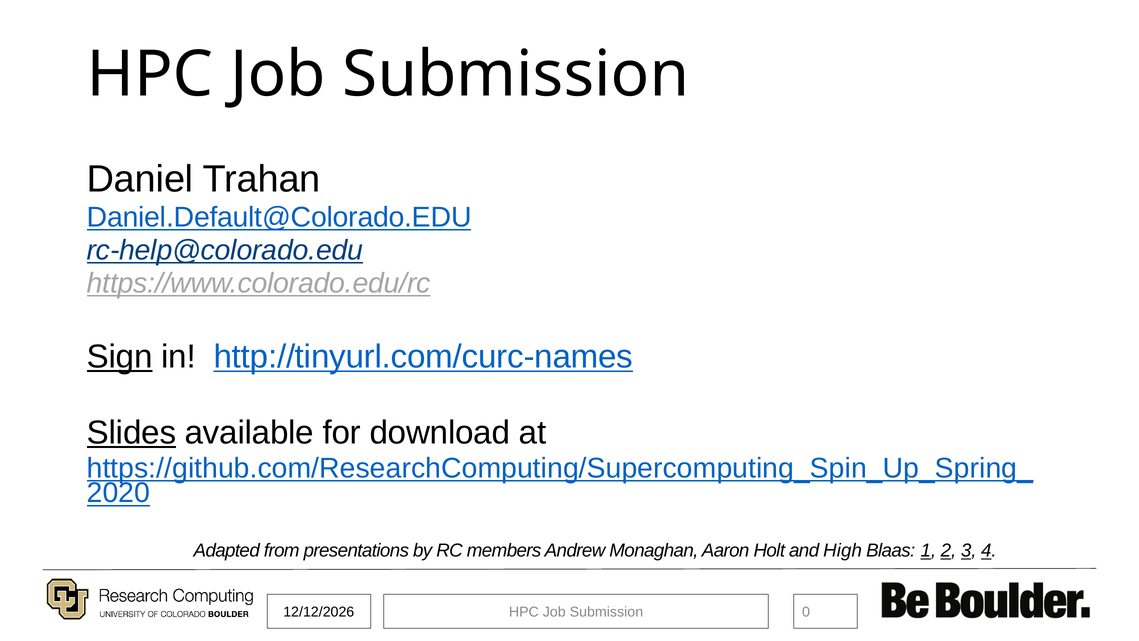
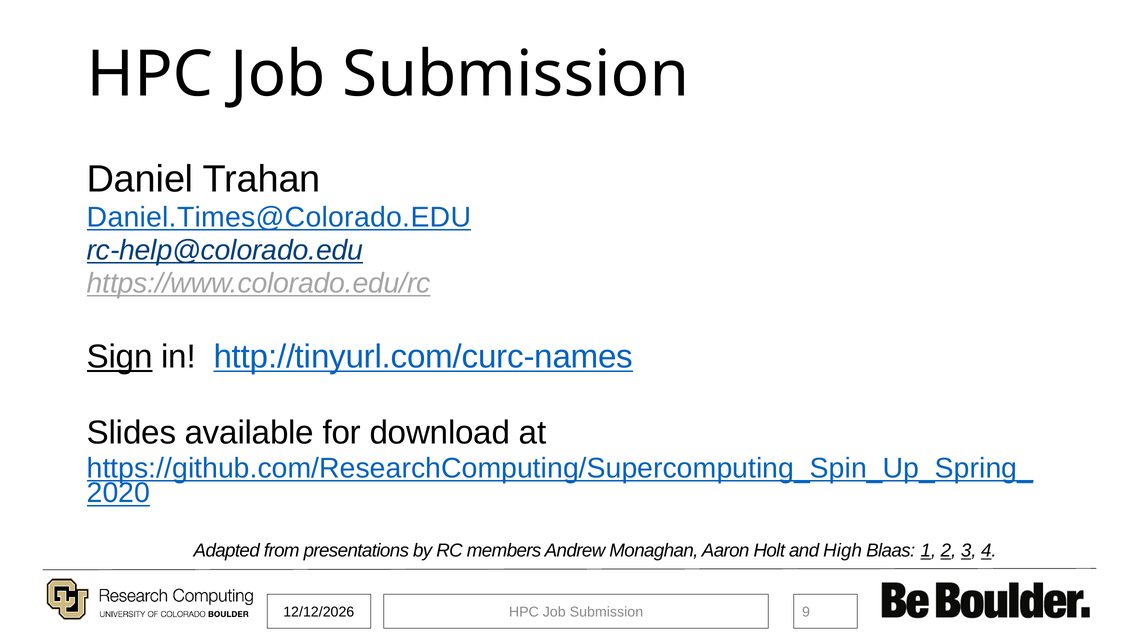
Daniel.Default@Colorado.EDU: Daniel.Default@Colorado.EDU -> Daniel.Times@Colorado.EDU
Slides underline: present -> none
0: 0 -> 9
